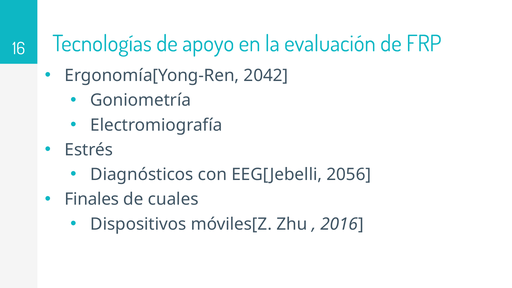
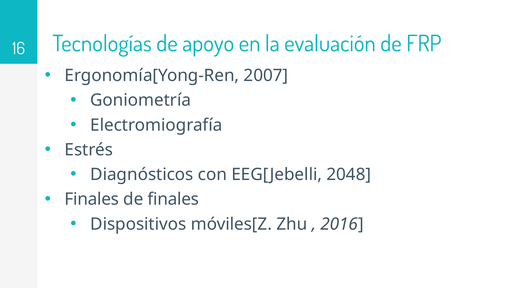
2042: 2042 -> 2007
2056: 2056 -> 2048
de cuales: cuales -> finales
